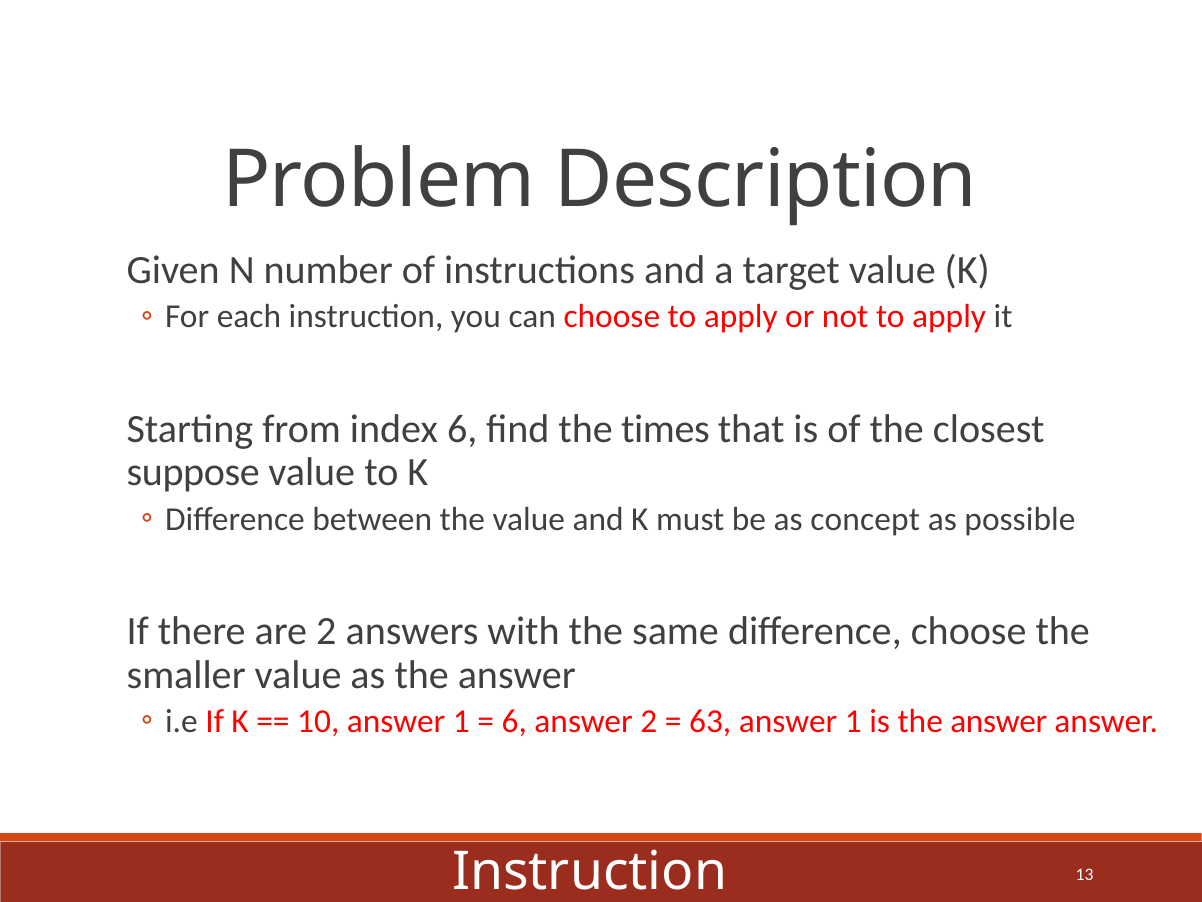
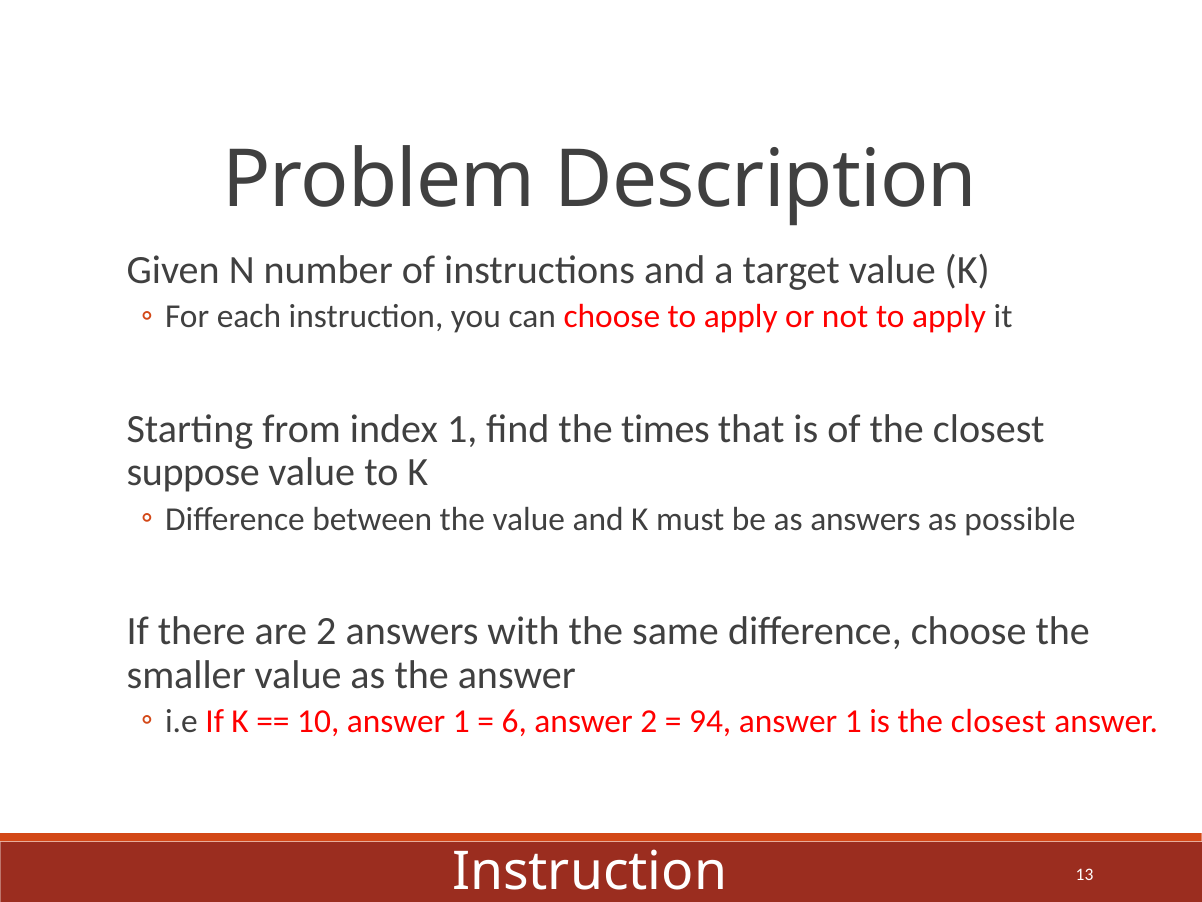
index 6: 6 -> 1
as concept: concept -> answers
63: 63 -> 94
is the answer: answer -> closest
